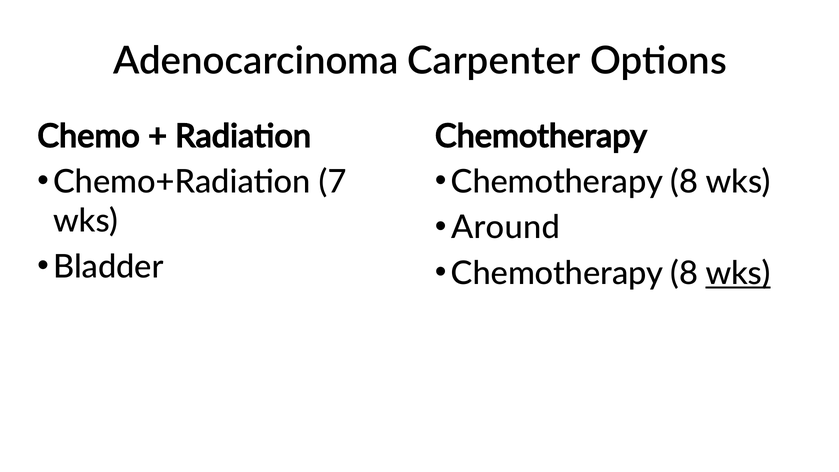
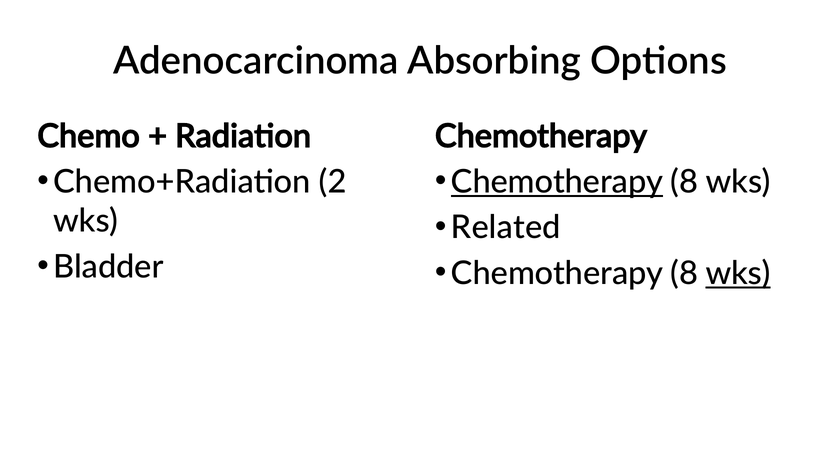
Carpenter: Carpenter -> Absorbing
7: 7 -> 2
Chemotherapy at (557, 182) underline: none -> present
Around: Around -> Related
